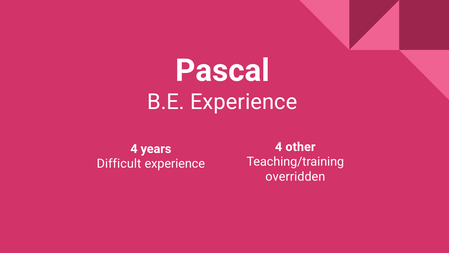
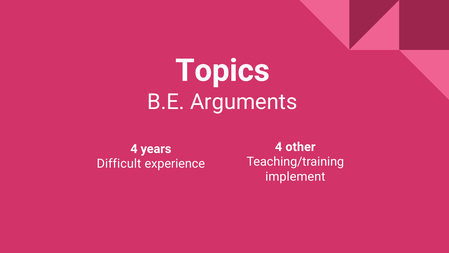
Pascal: Pascal -> Topics
B.E Experience: Experience -> Arguments
overridden: overridden -> implement
